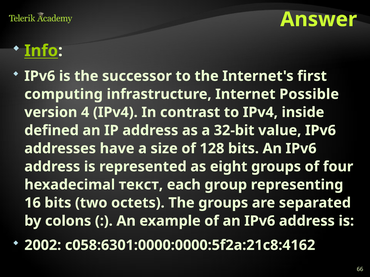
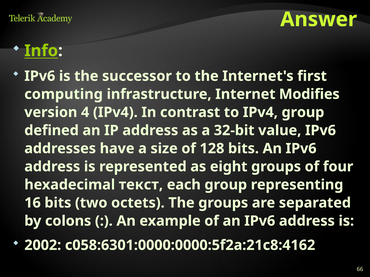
Possible: Possible -> Modifies
IPv4 inside: inside -> group
